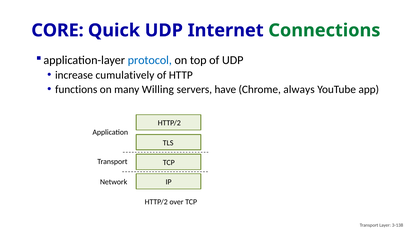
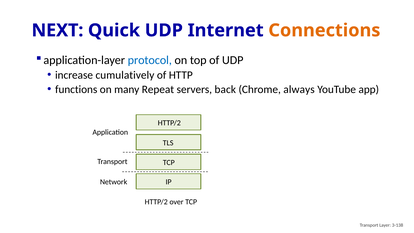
CORE: CORE -> NEXT
Connections colour: green -> orange
Willing: Willing -> Repeat
have: have -> back
